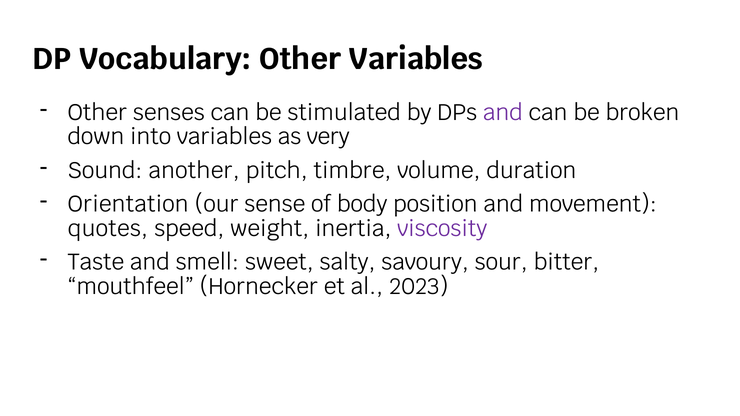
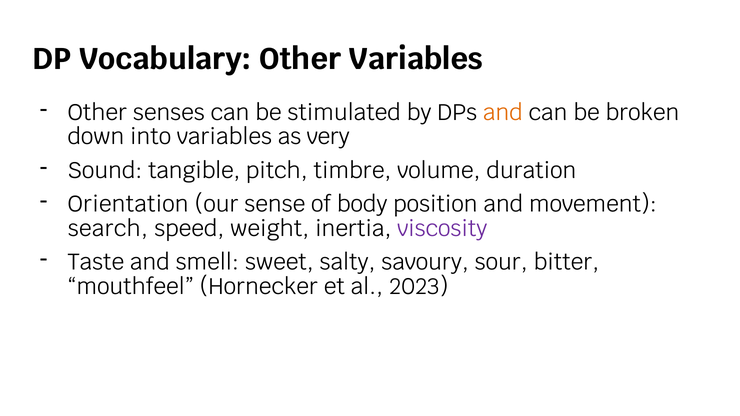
and at (503, 113) colour: purple -> orange
another: another -> tangible
quotes: quotes -> search
